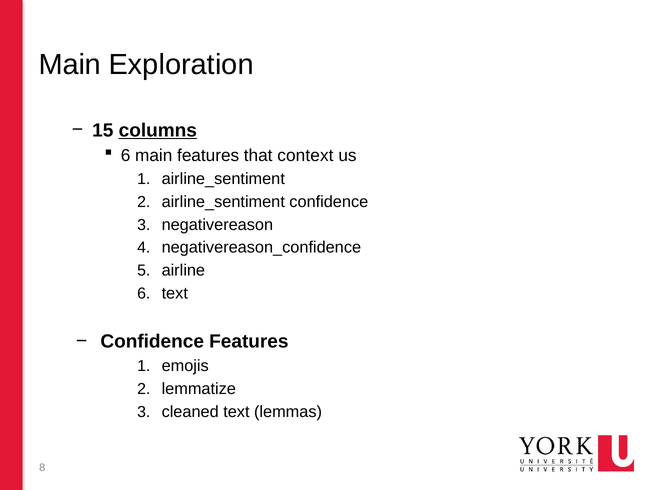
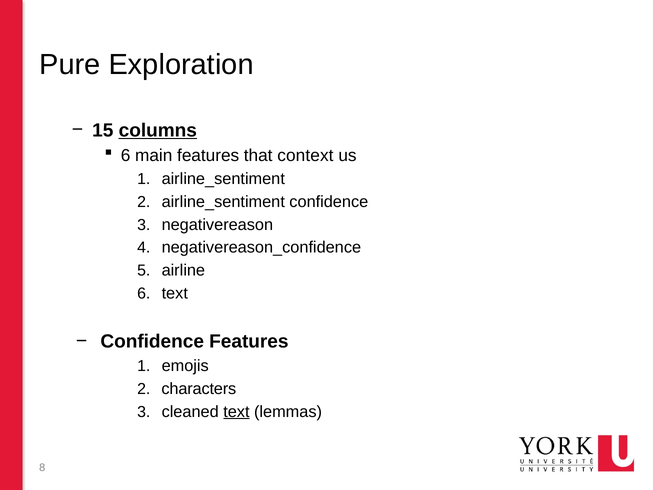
Main at (70, 65): Main -> Pure
lemmatize: lemmatize -> characters
text at (236, 411) underline: none -> present
